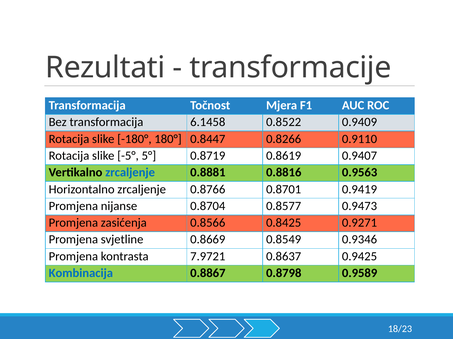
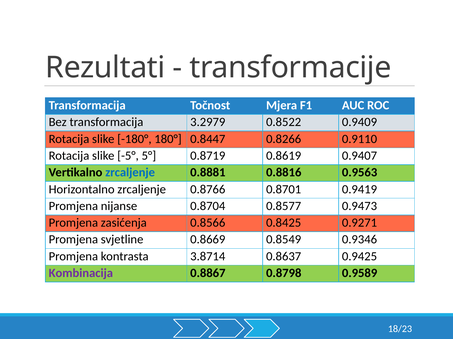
6.1458: 6.1458 -> 3.2979
7.9721: 7.9721 -> 3.8714
Kombinacija colour: blue -> purple
